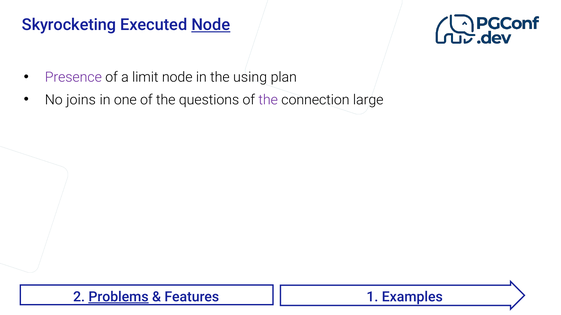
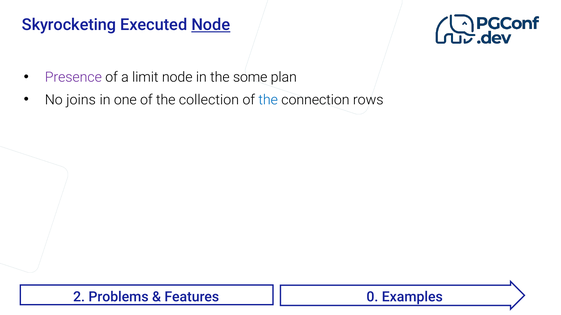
using: using -> some
questions: questions -> collection
the at (268, 100) colour: purple -> blue
large: large -> rows
Problems underline: present -> none
1: 1 -> 0
